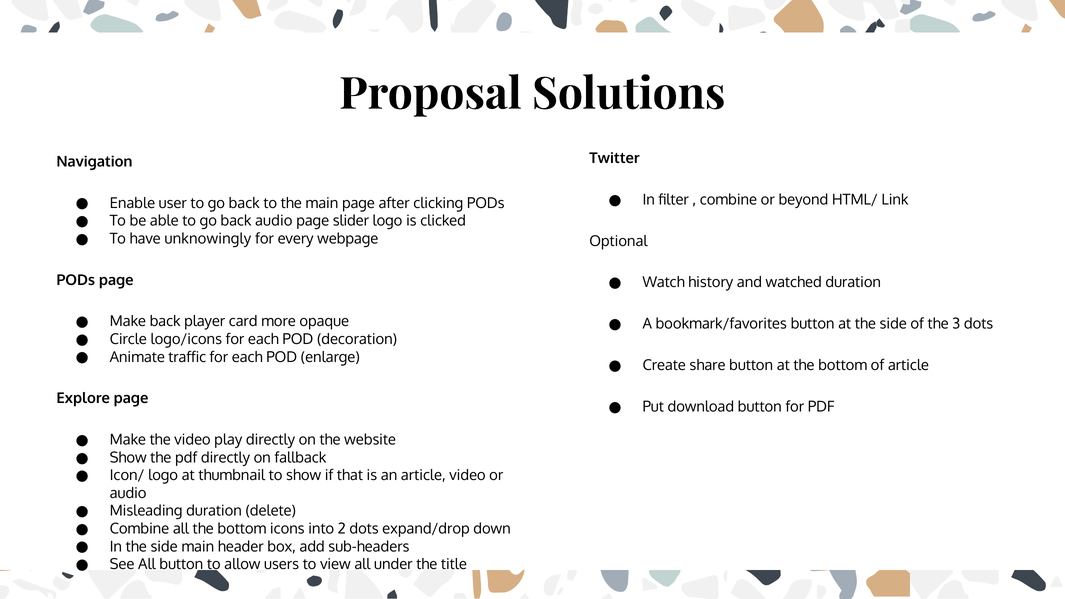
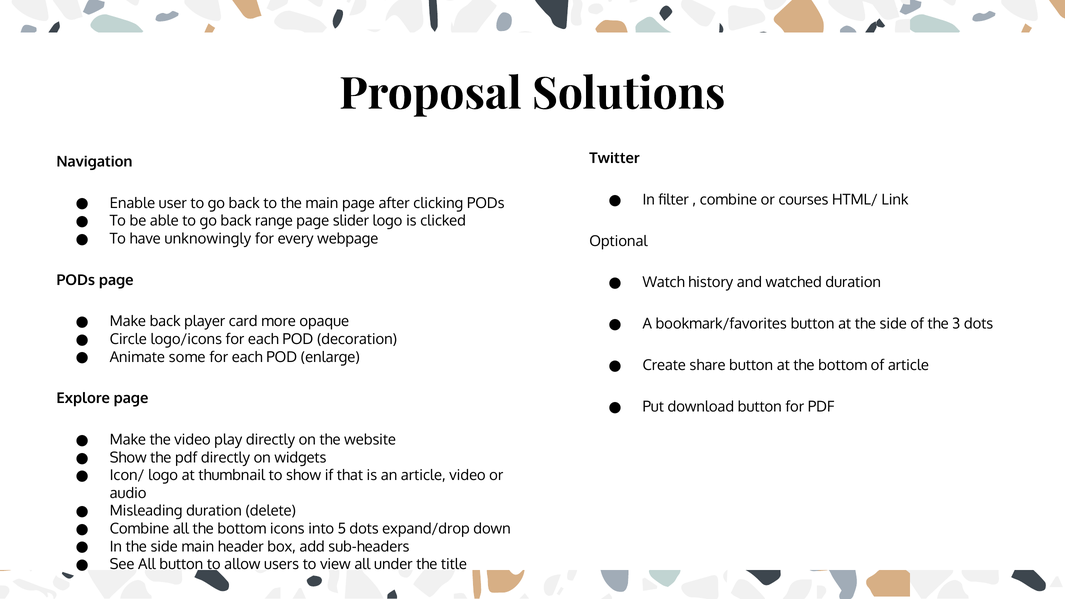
beyond: beyond -> courses
back audio: audio -> range
traffic: traffic -> some
fallback: fallback -> widgets
2: 2 -> 5
